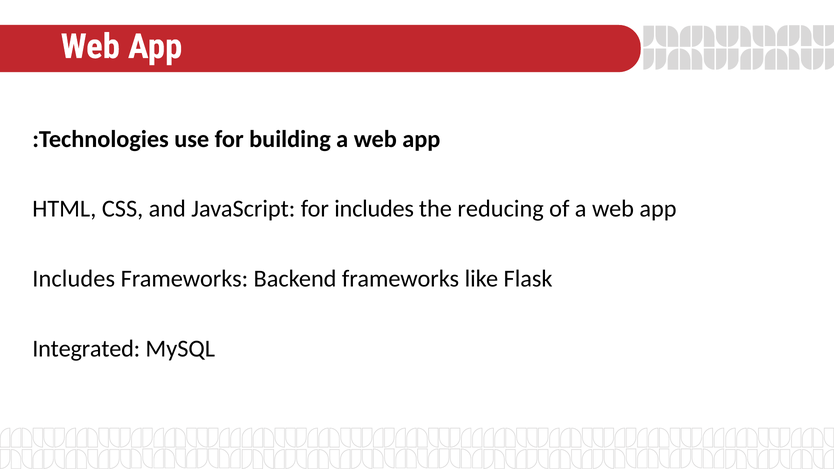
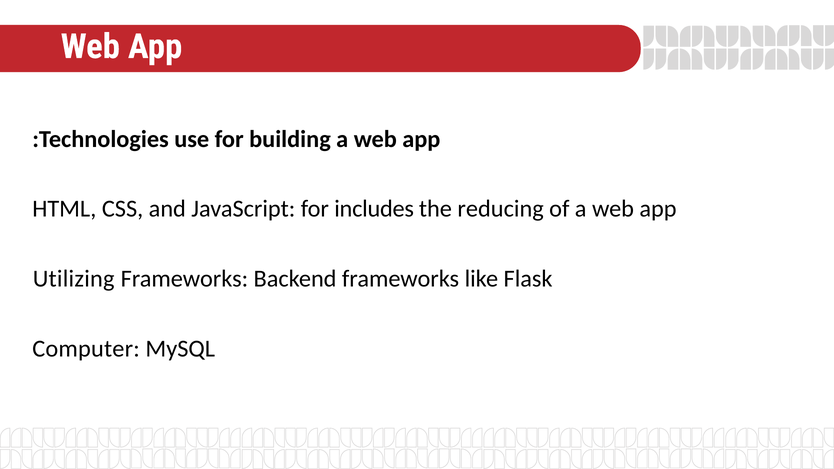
Includes at (74, 279): Includes -> Utilizing
Integrated: Integrated -> Computer
